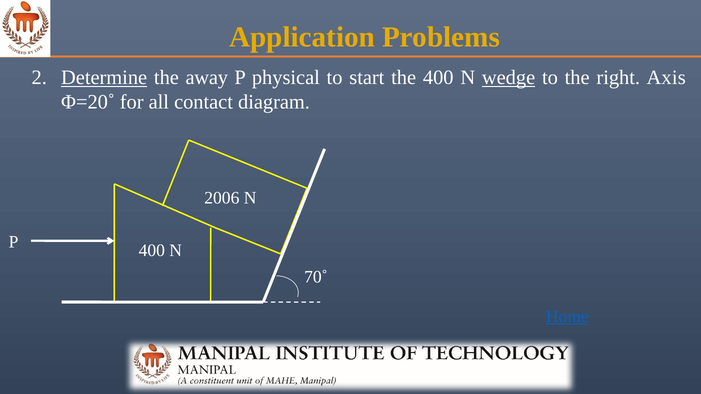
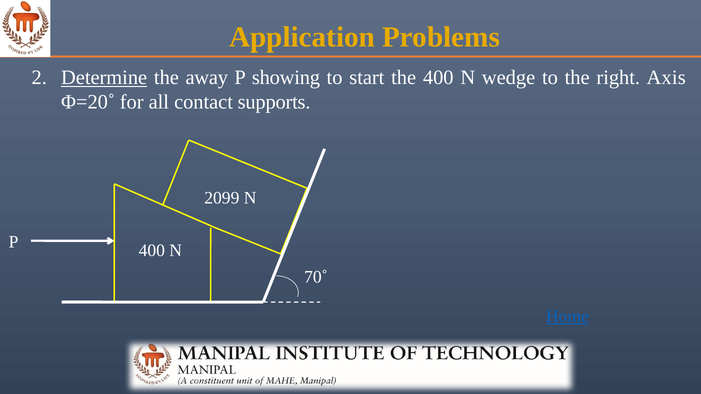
physical: physical -> showing
wedge underline: present -> none
diagram: diagram -> supports
2006: 2006 -> 2099
